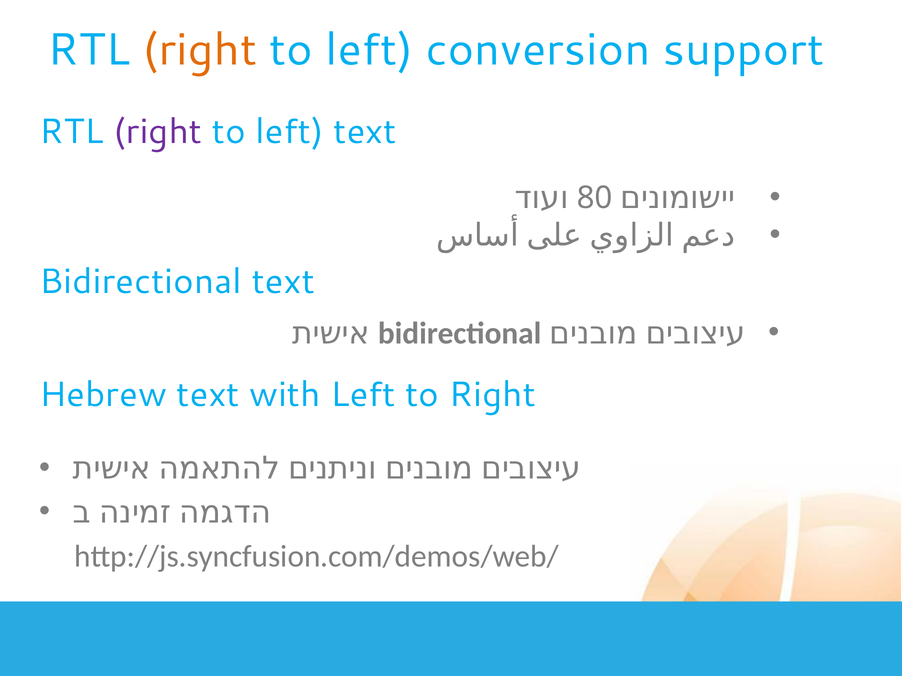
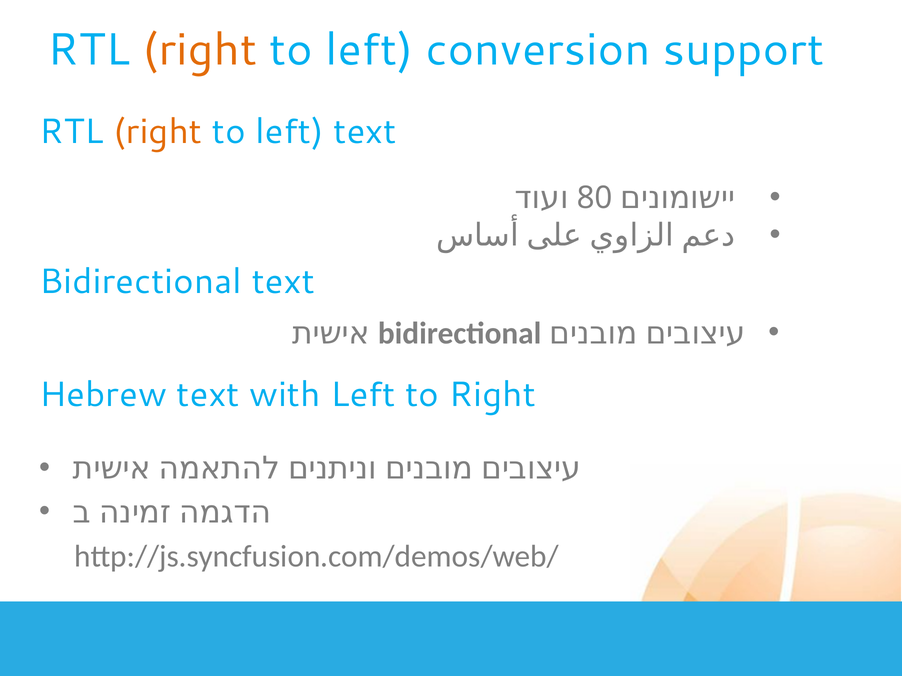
right at (158, 132) colour: purple -> orange
